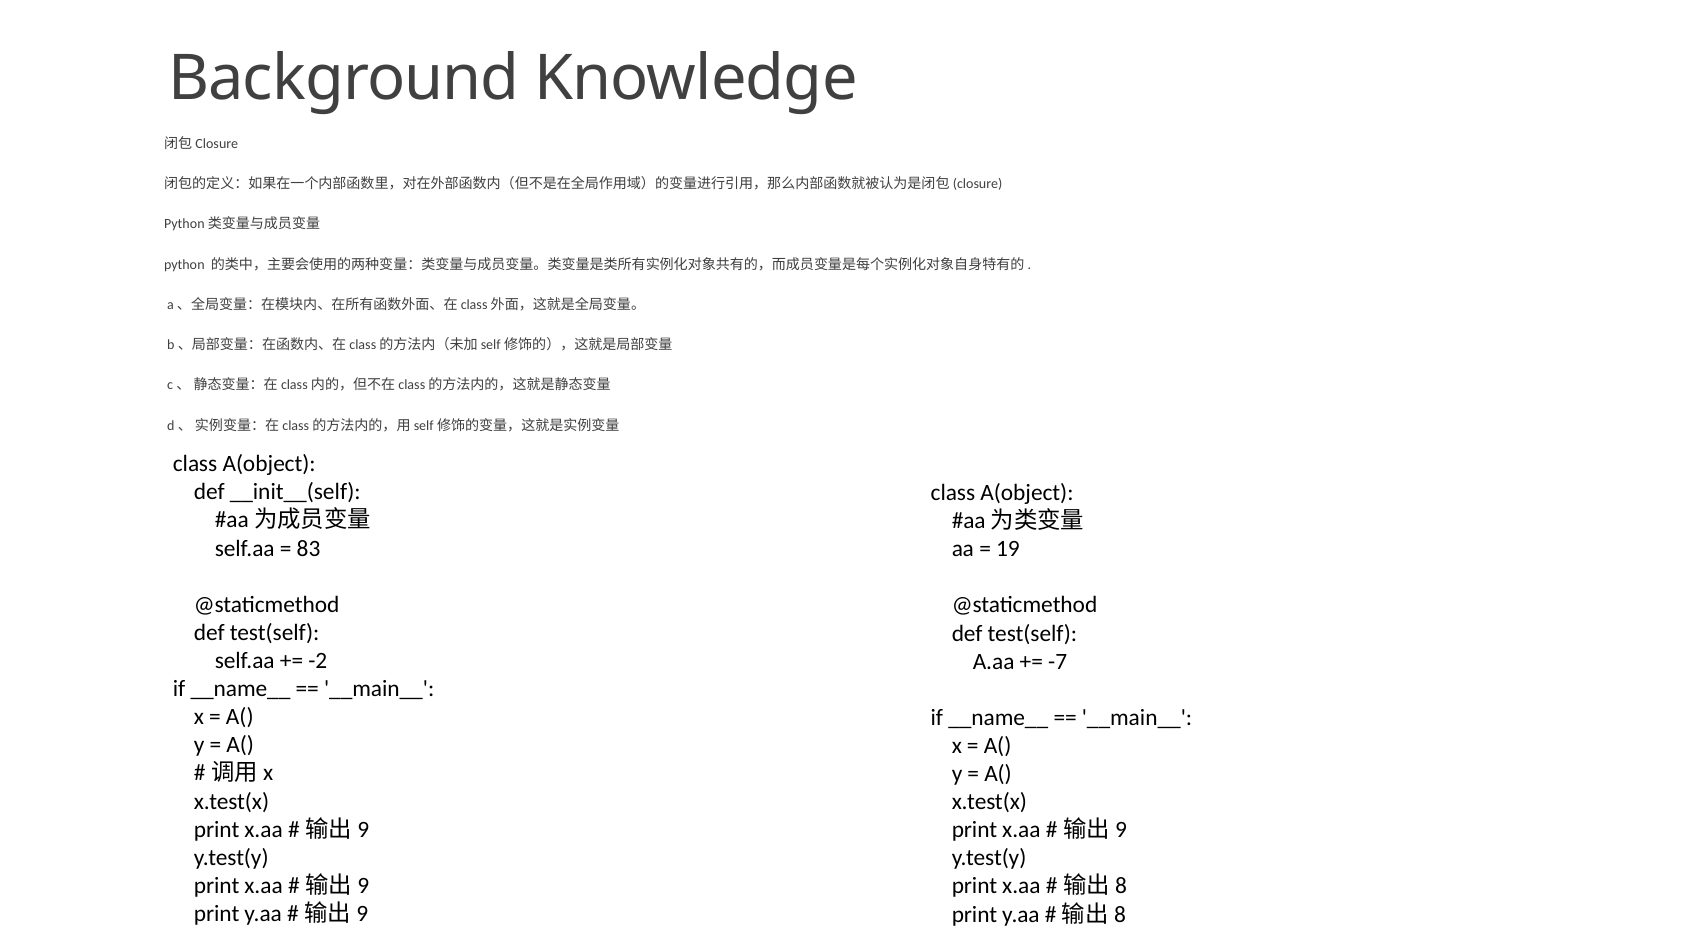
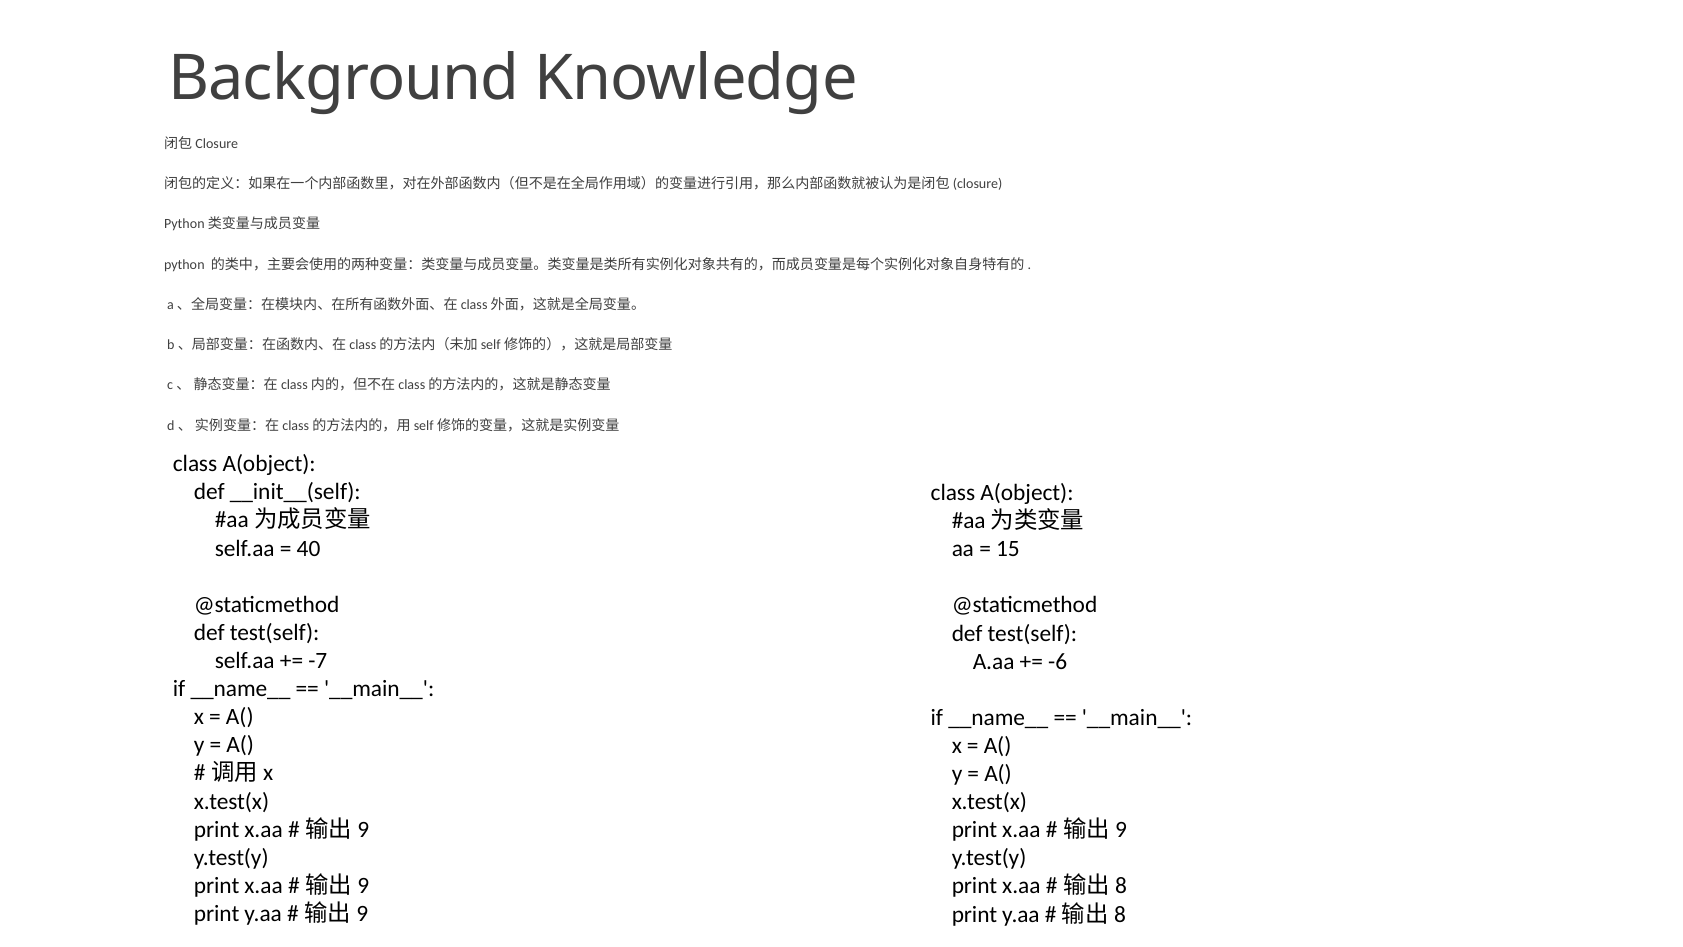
83: 83 -> 40
19: 19 -> 15
-2: -2 -> -7
-7: -7 -> -6
